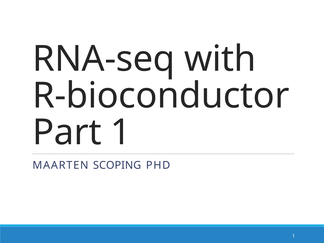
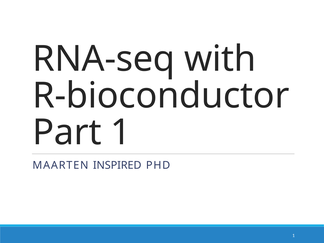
SCOPING: SCOPING -> INSPIRED
